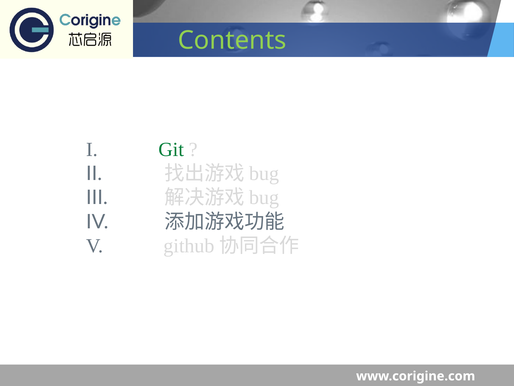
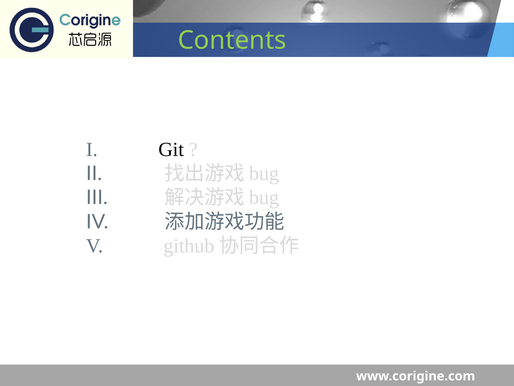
Git colour: green -> black
